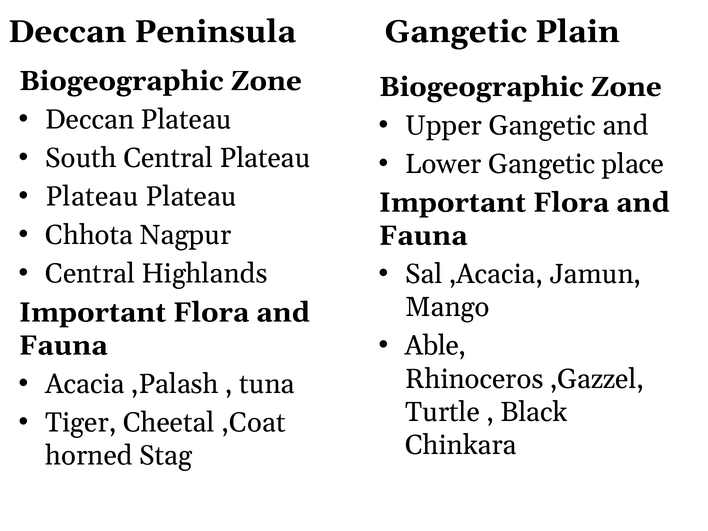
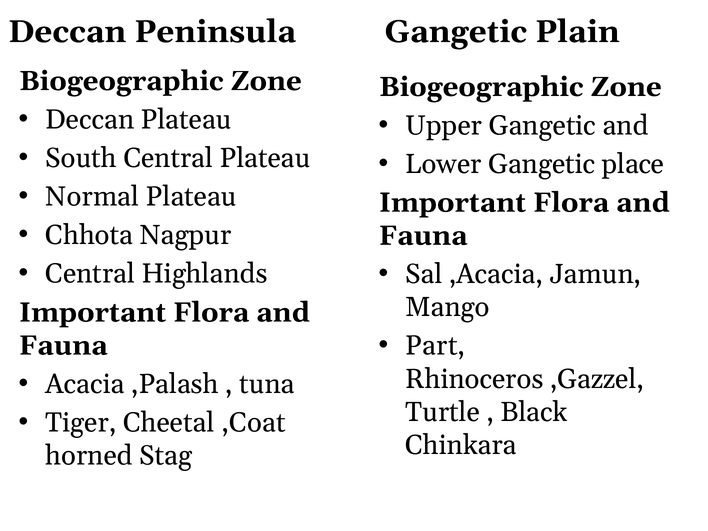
Plateau at (92, 197): Plateau -> Normal
Able: Able -> Part
